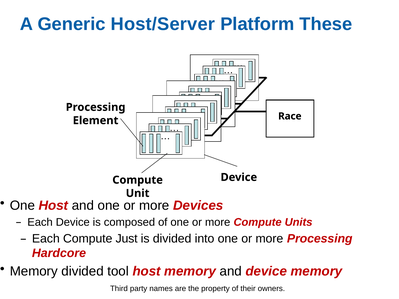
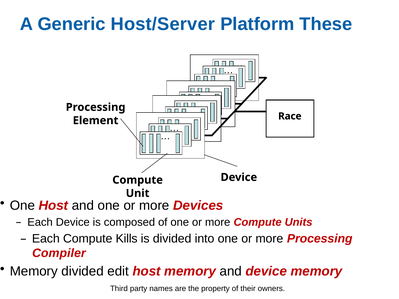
Just: Just -> Kills
Hardcore: Hardcore -> Compiler
tool: tool -> edit
